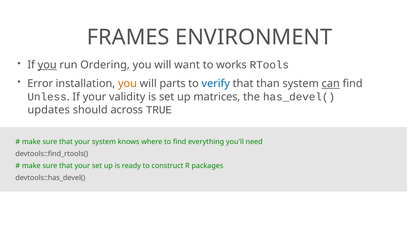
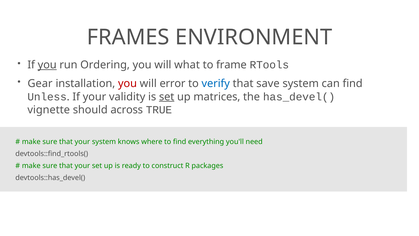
want: want -> what
works: works -> frame
Error: Error -> Gear
you at (127, 84) colour: orange -> red
parts: parts -> error
than: than -> save
can underline: present -> none
set at (167, 97) underline: none -> present
updates: updates -> vignette
